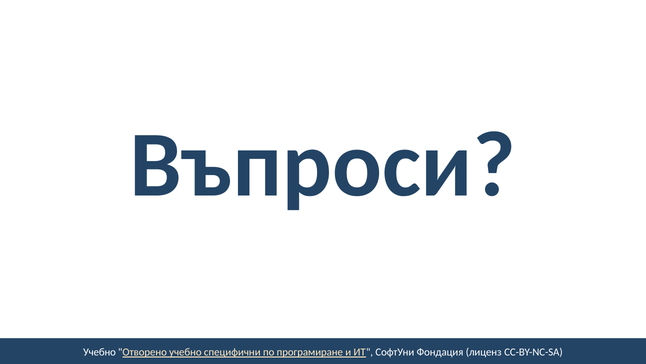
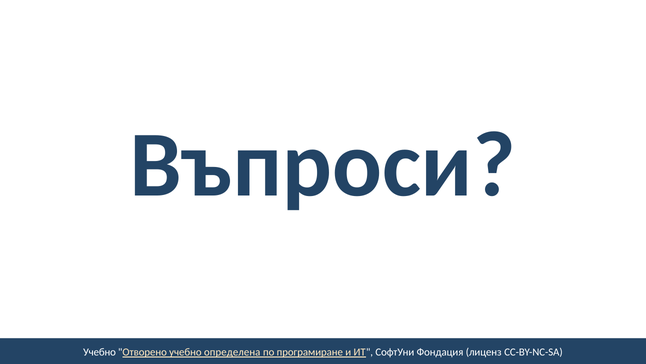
специфични: специфични -> определена
